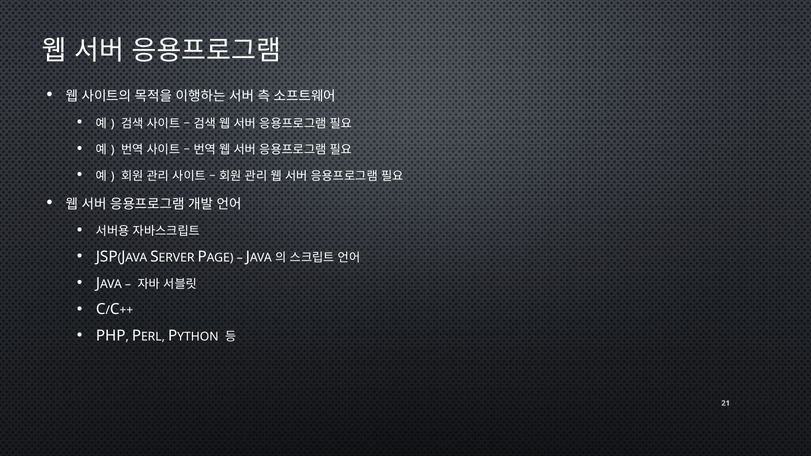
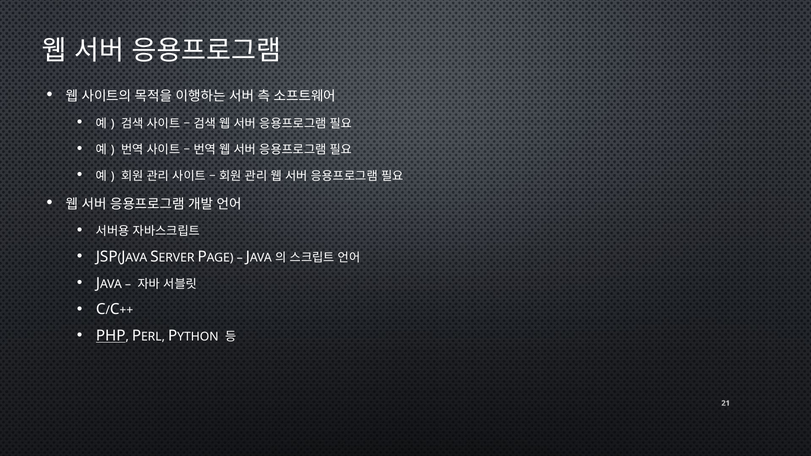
PHP underline: none -> present
